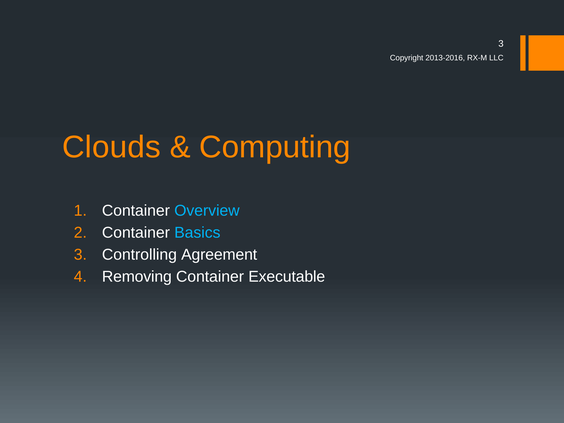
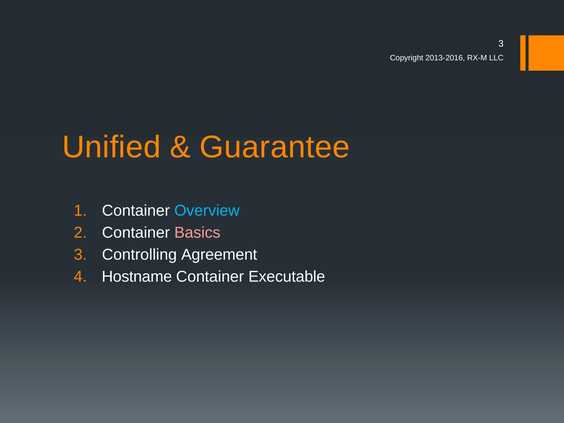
Clouds: Clouds -> Unified
Computing: Computing -> Guarantee
Basics colour: light blue -> pink
Removing: Removing -> Hostname
